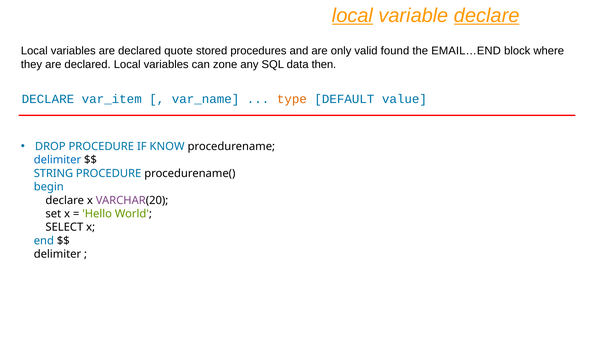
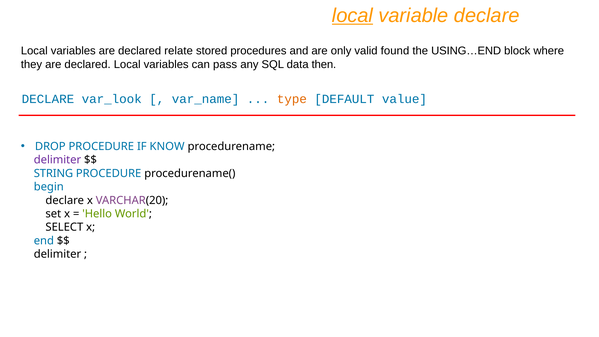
declare at (487, 16) underline: present -> none
quote: quote -> relate
EMAIL…END: EMAIL…END -> USING…END
zone: zone -> pass
var_item: var_item -> var_look
delimiter at (57, 160) colour: blue -> purple
